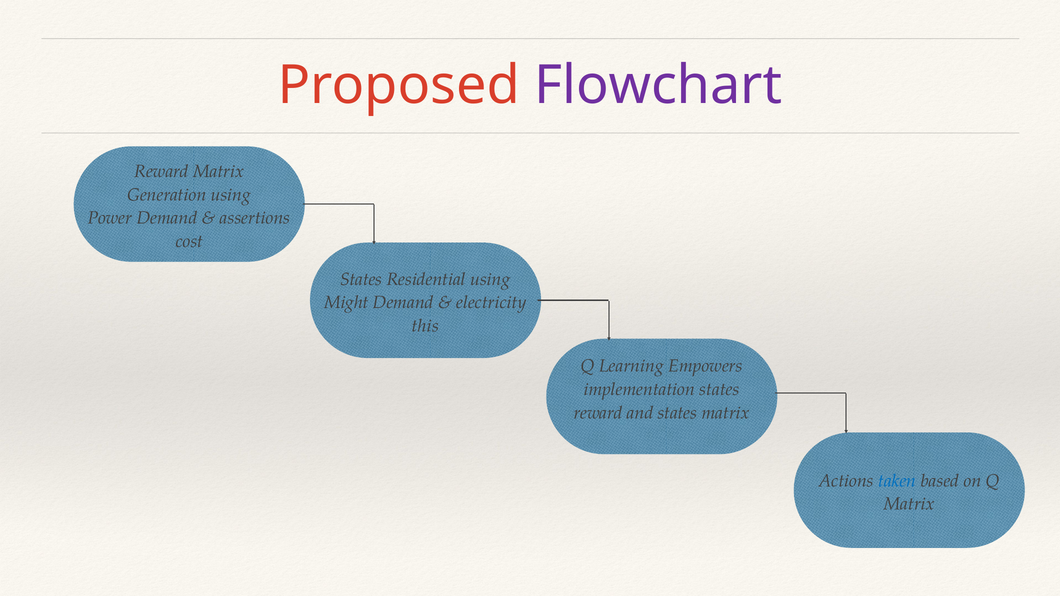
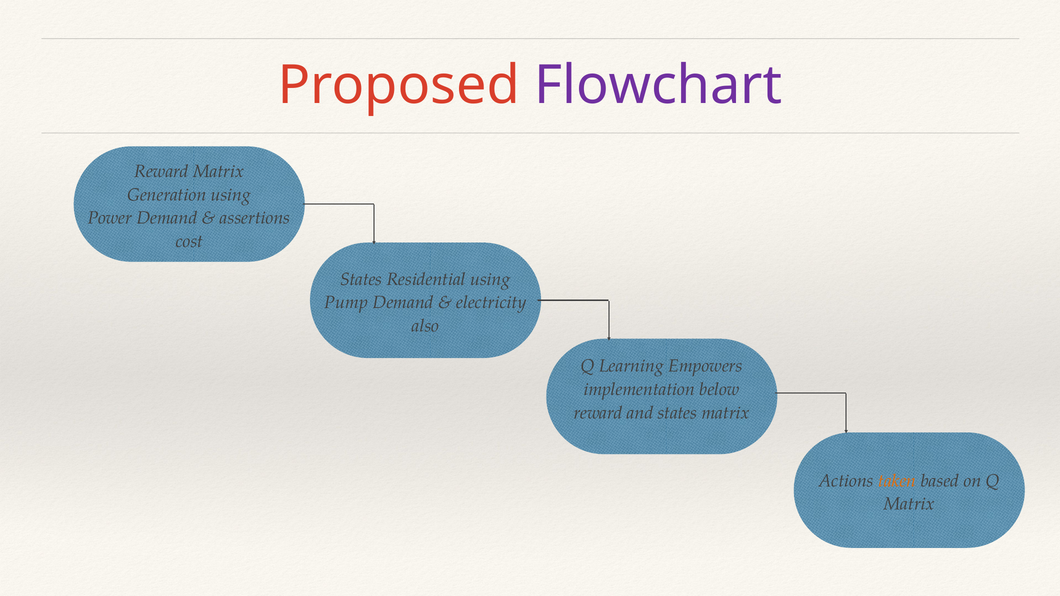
Might: Might -> Pump
this: this -> also
implementation states: states -> below
taken colour: blue -> orange
